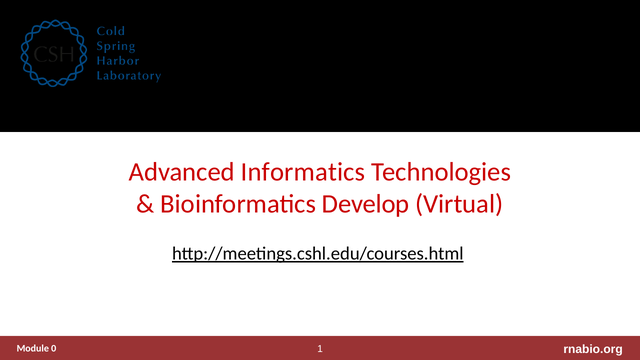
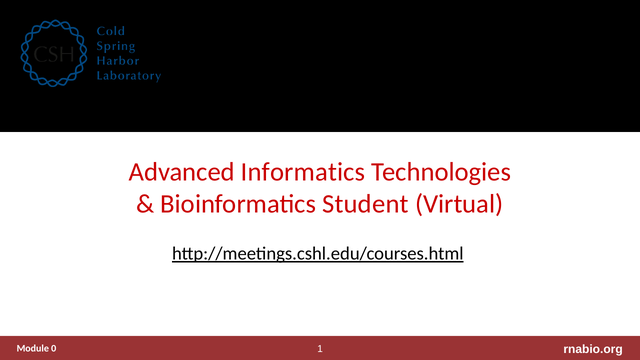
Develop: Develop -> Student
